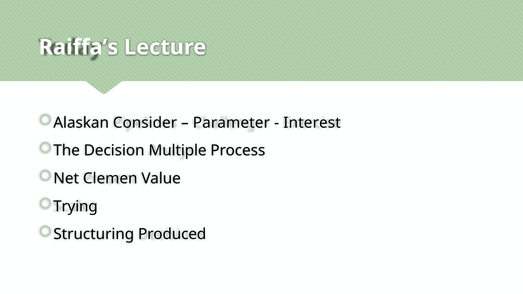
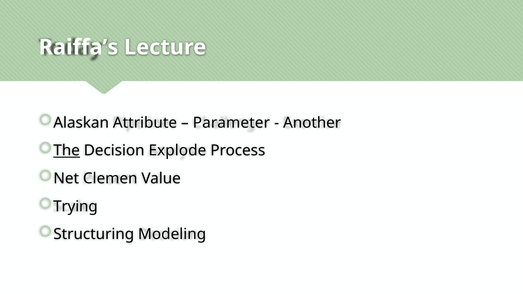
Consider: Consider -> Attribute
Interest: Interest -> Another
The underline: none -> present
Multiple: Multiple -> Explode
Produced: Produced -> Modeling
